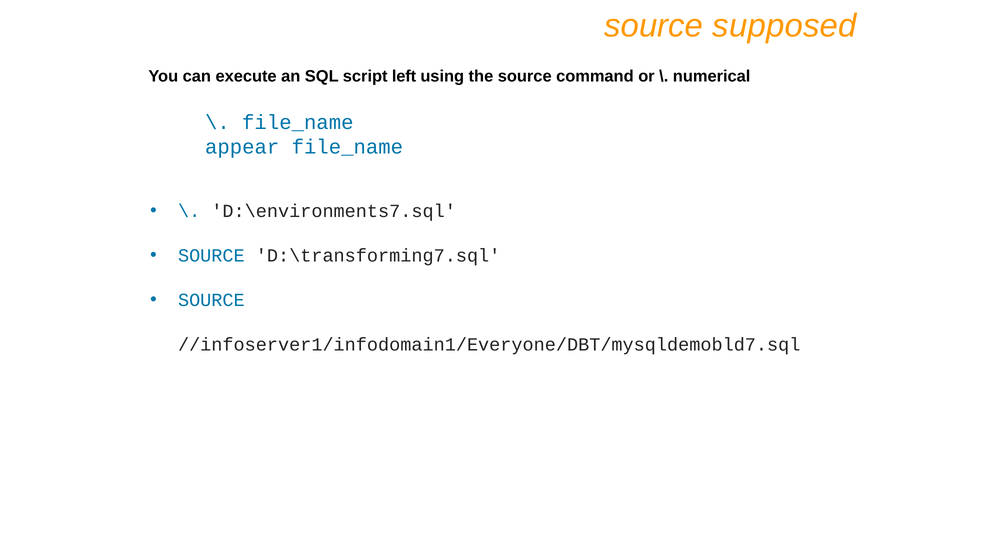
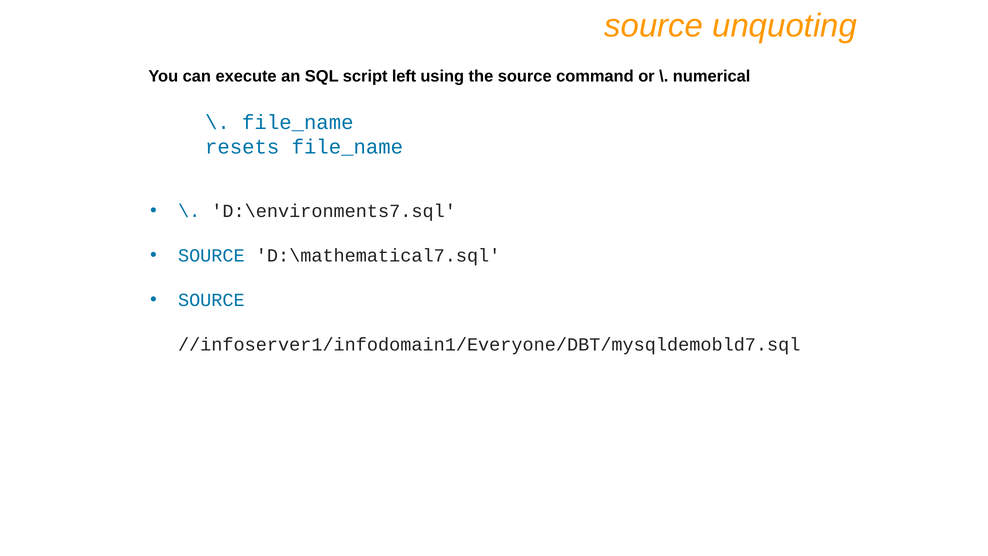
supposed: supposed -> unquoting
appear: appear -> resets
D:\transforming7.sql: D:\transforming7.sql -> D:\mathematical7.sql
